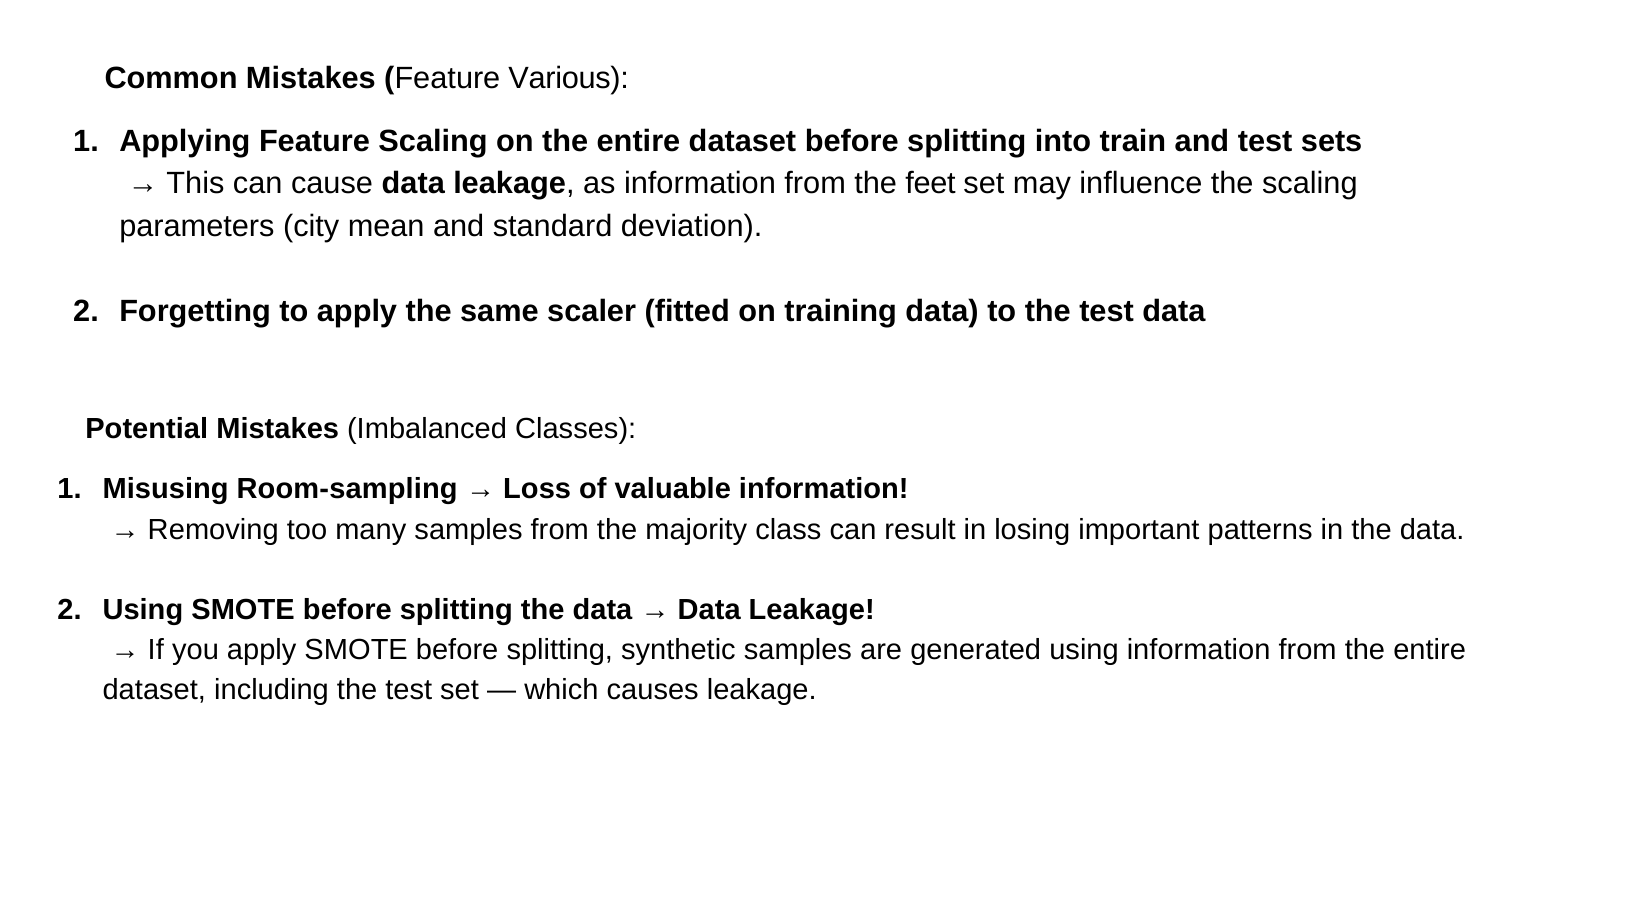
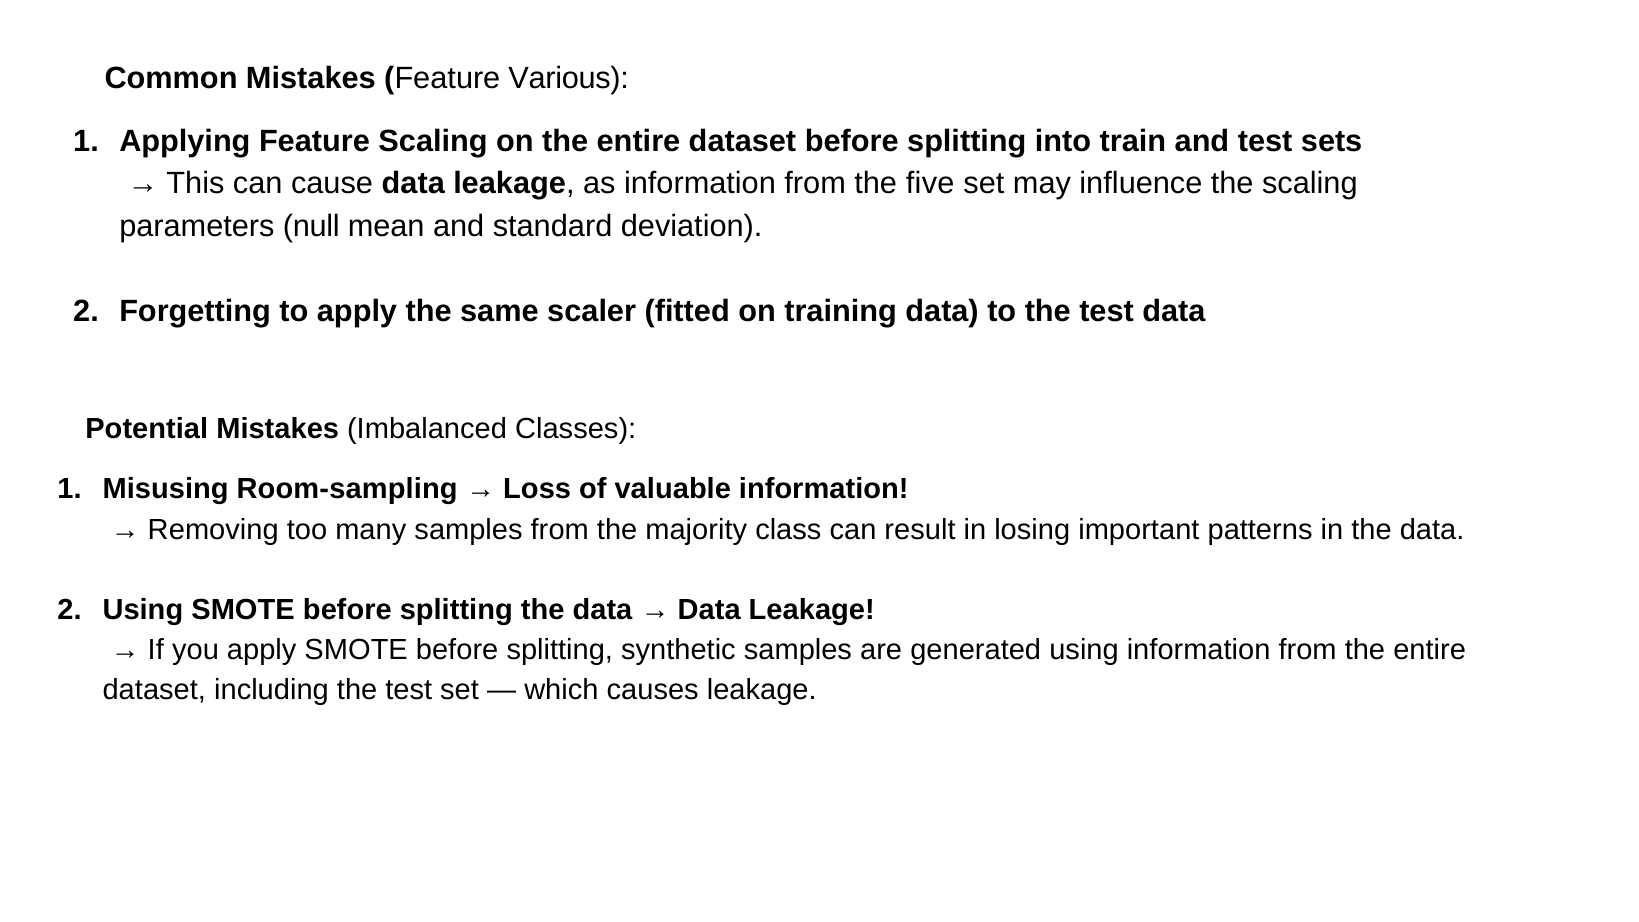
feet: feet -> five
city: city -> null
